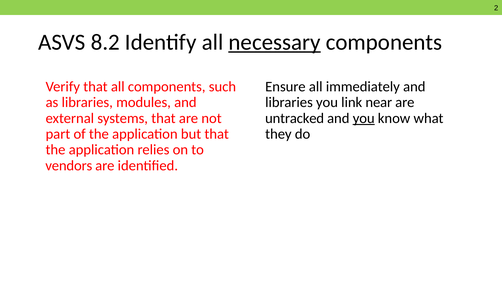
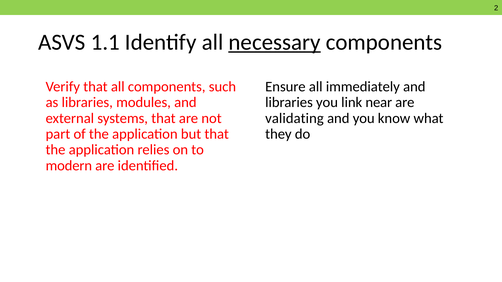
8.2: 8.2 -> 1.1
untracked: untracked -> validating
you at (364, 118) underline: present -> none
vendors: vendors -> modern
